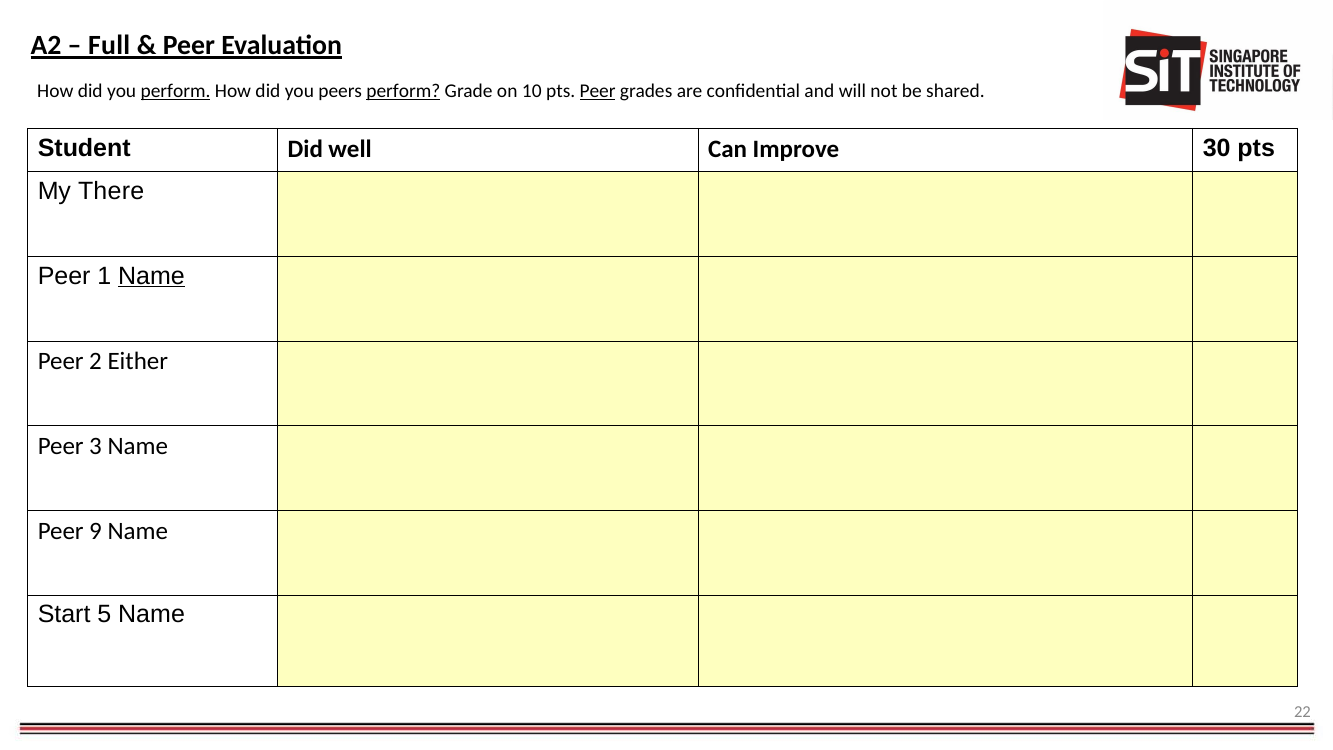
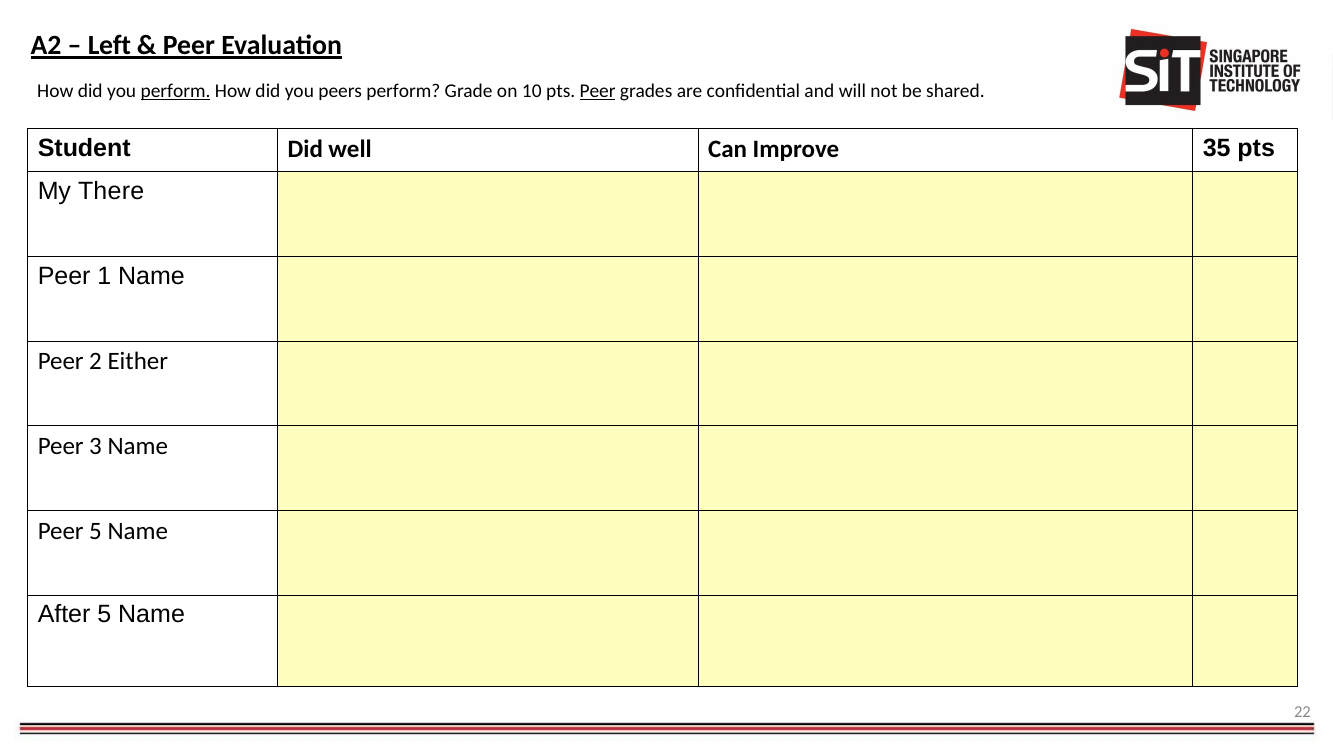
Full: Full -> Left
perform at (403, 91) underline: present -> none
30: 30 -> 35
Name at (152, 276) underline: present -> none
Peer 9: 9 -> 5
Start: Start -> After
